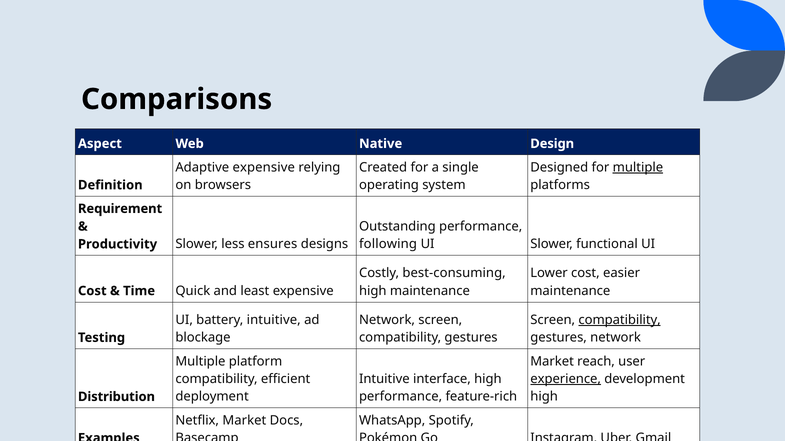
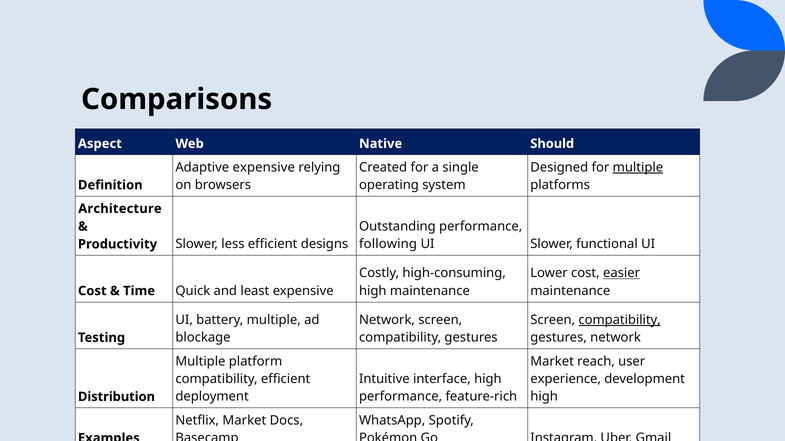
Design: Design -> Should
Requirement: Requirement -> Architecture
less ensures: ensures -> efficient
best-consuming: best-consuming -> high-consuming
easier underline: none -> present
battery intuitive: intuitive -> multiple
experience underline: present -> none
